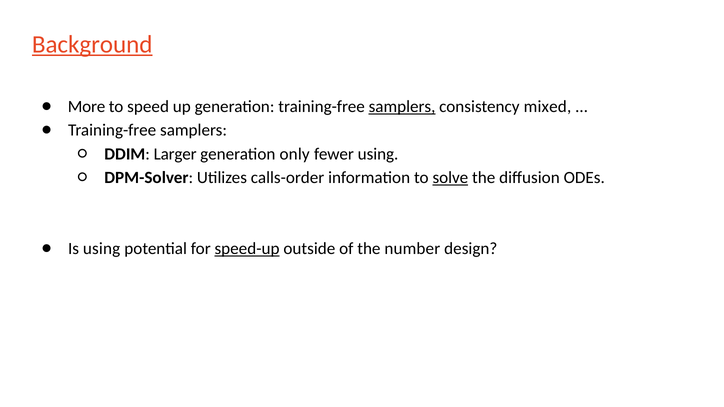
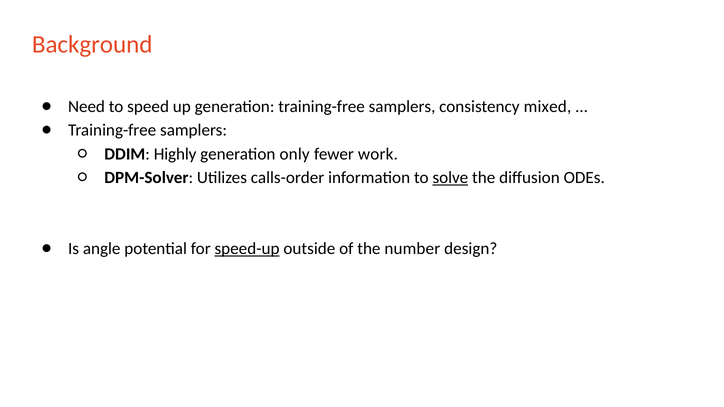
Background underline: present -> none
More: More -> Need
samplers at (402, 107) underline: present -> none
Larger: Larger -> Highly
fewer using: using -> work
Is using: using -> angle
